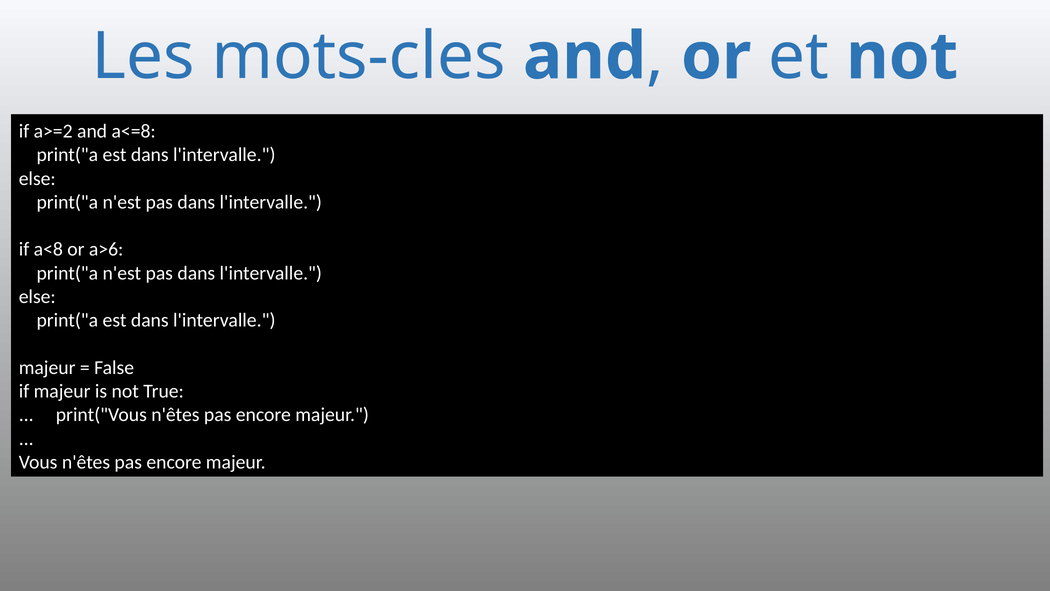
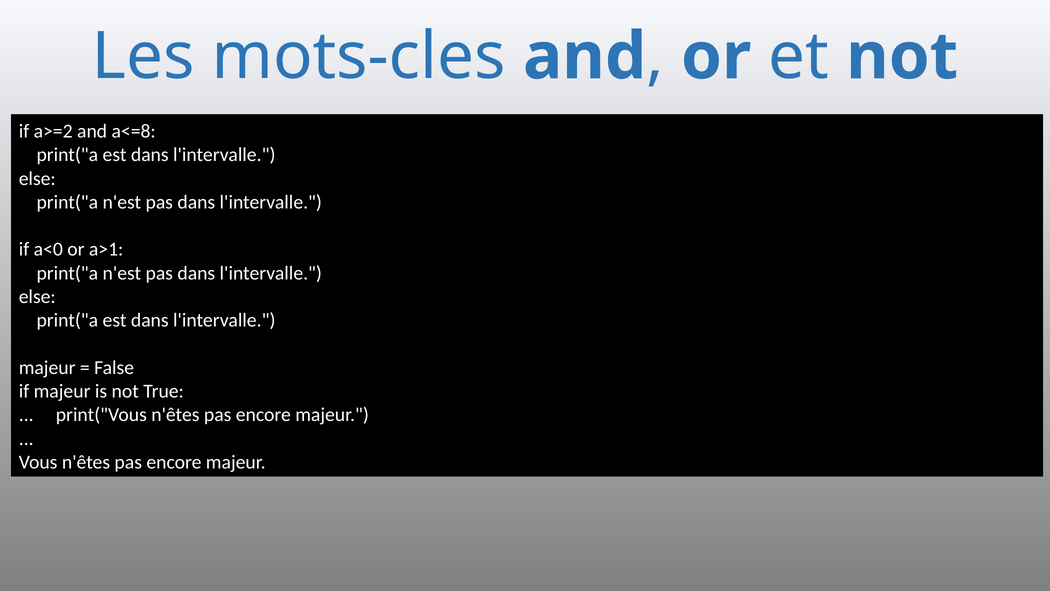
a<8: a<8 -> a<0
a>6: a>6 -> a>1
